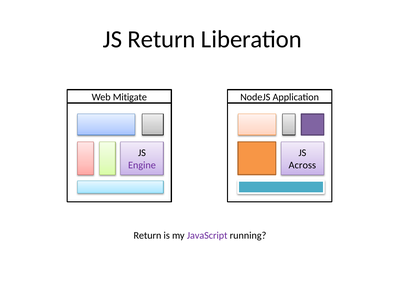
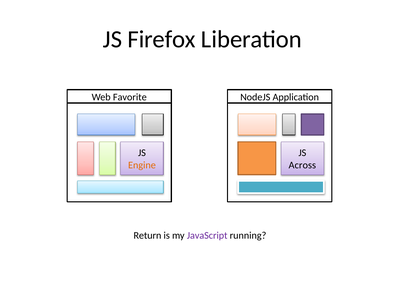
JS Return: Return -> Firefox
Mitigate: Mitigate -> Favorite
Engine colour: purple -> orange
